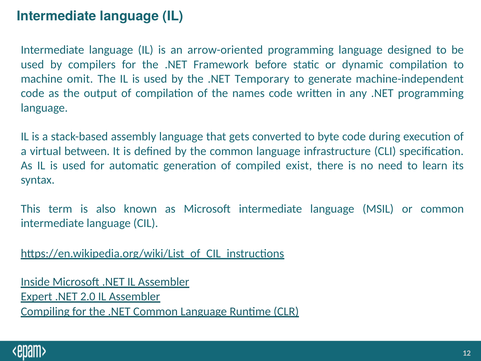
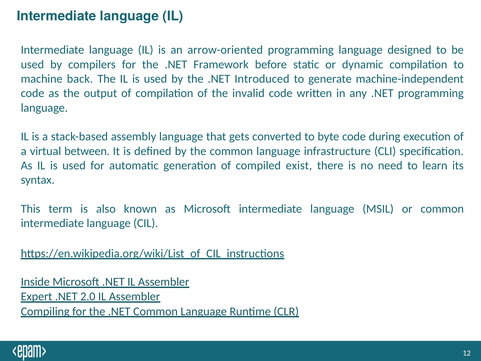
omit: omit -> back
Temporary: Temporary -> Introduced
names: names -> invalid
